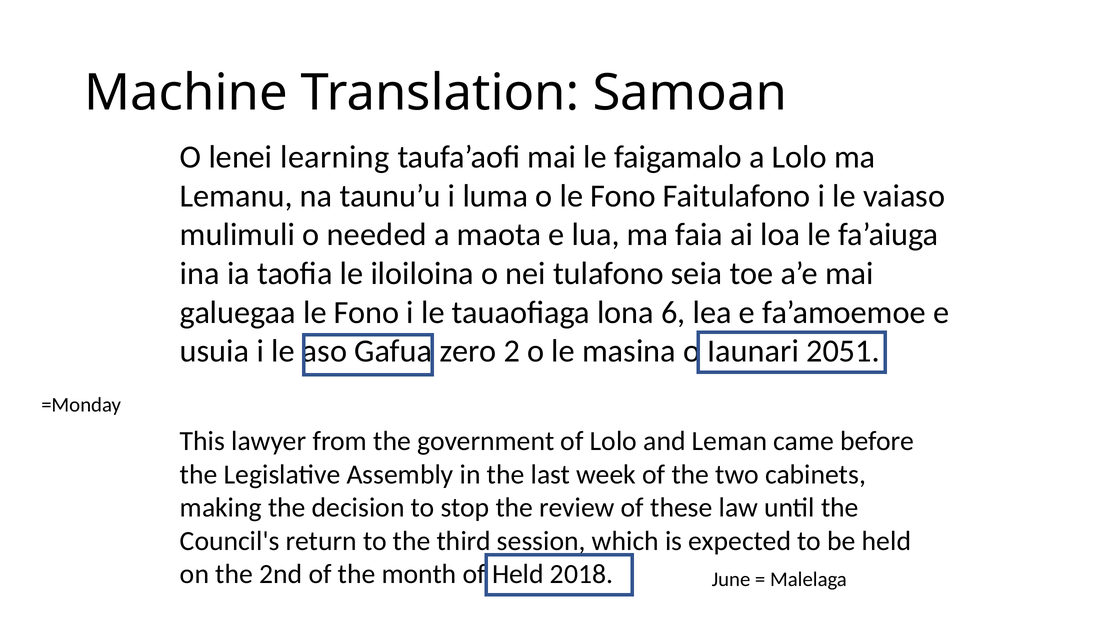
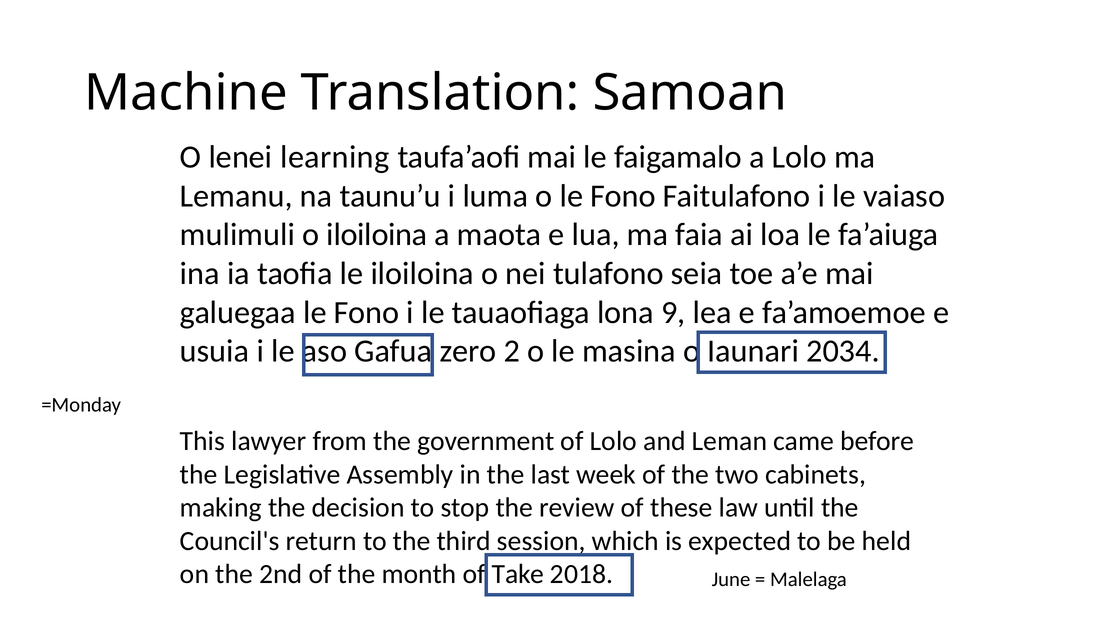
o needed: needed -> iloiloina
6: 6 -> 9
2051: 2051 -> 2034
of Held: Held -> Take
